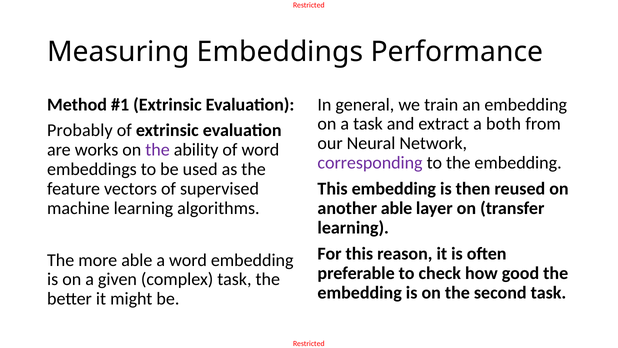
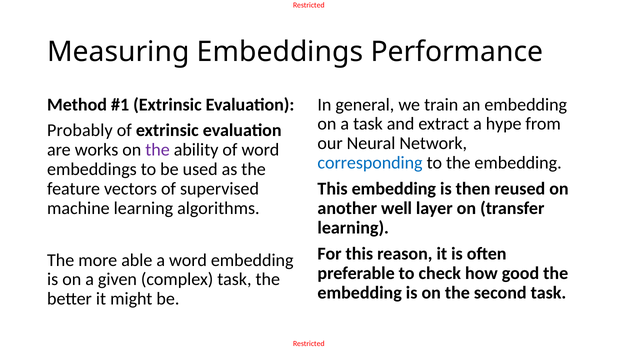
both: both -> hype
corresponding colour: purple -> blue
another able: able -> well
